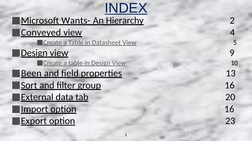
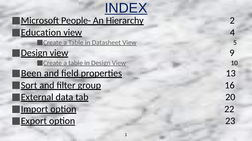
Wants-: Wants- -> People-
Conveyed: Conveyed -> Education
option 16: 16 -> 22
